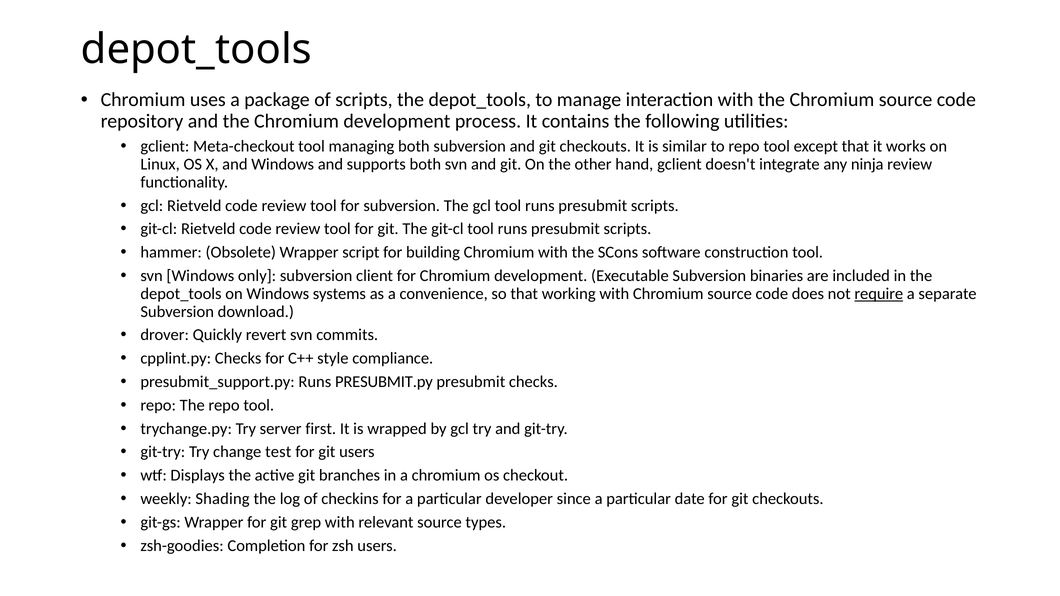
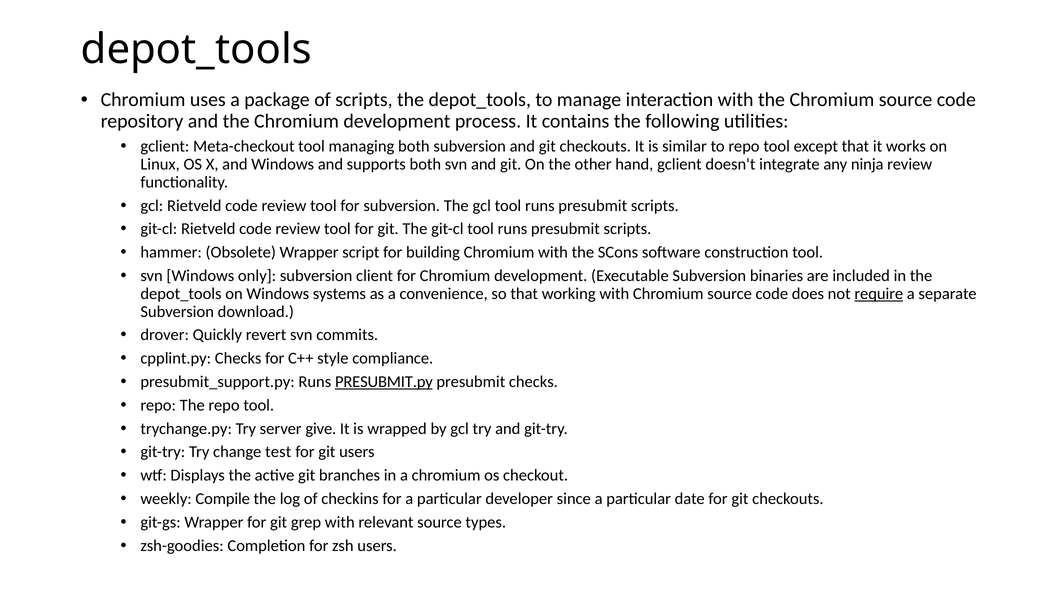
PRESUBMIT.py underline: none -> present
first: first -> give
Shading: Shading -> Compile
